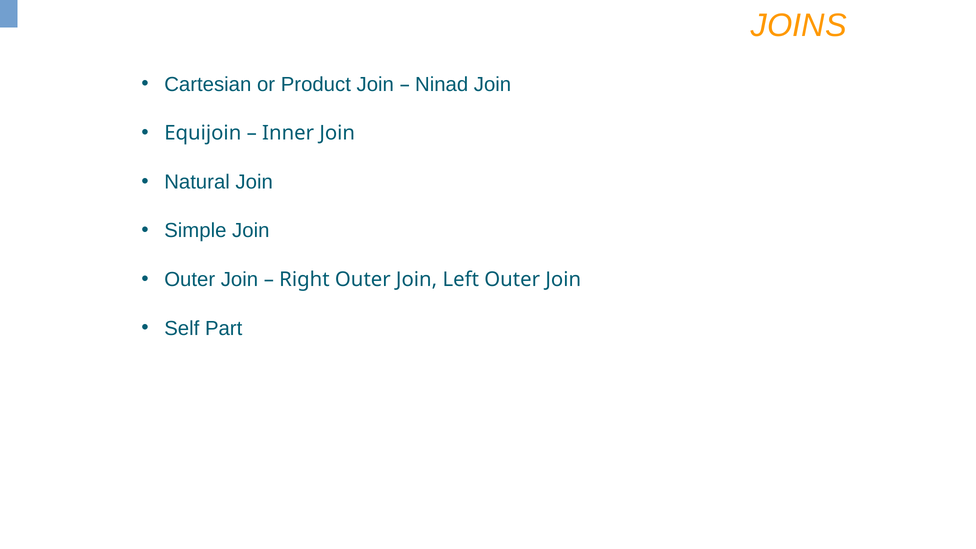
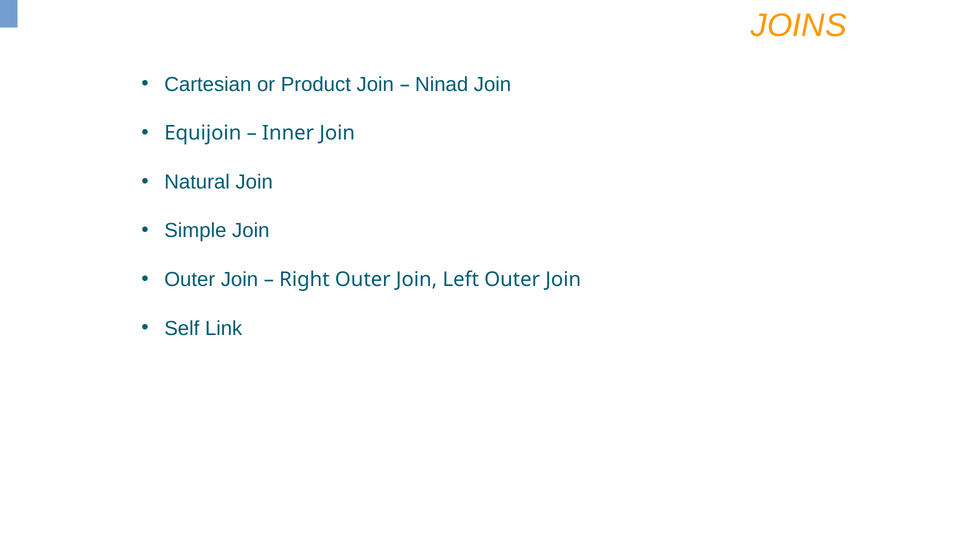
Part: Part -> Link
